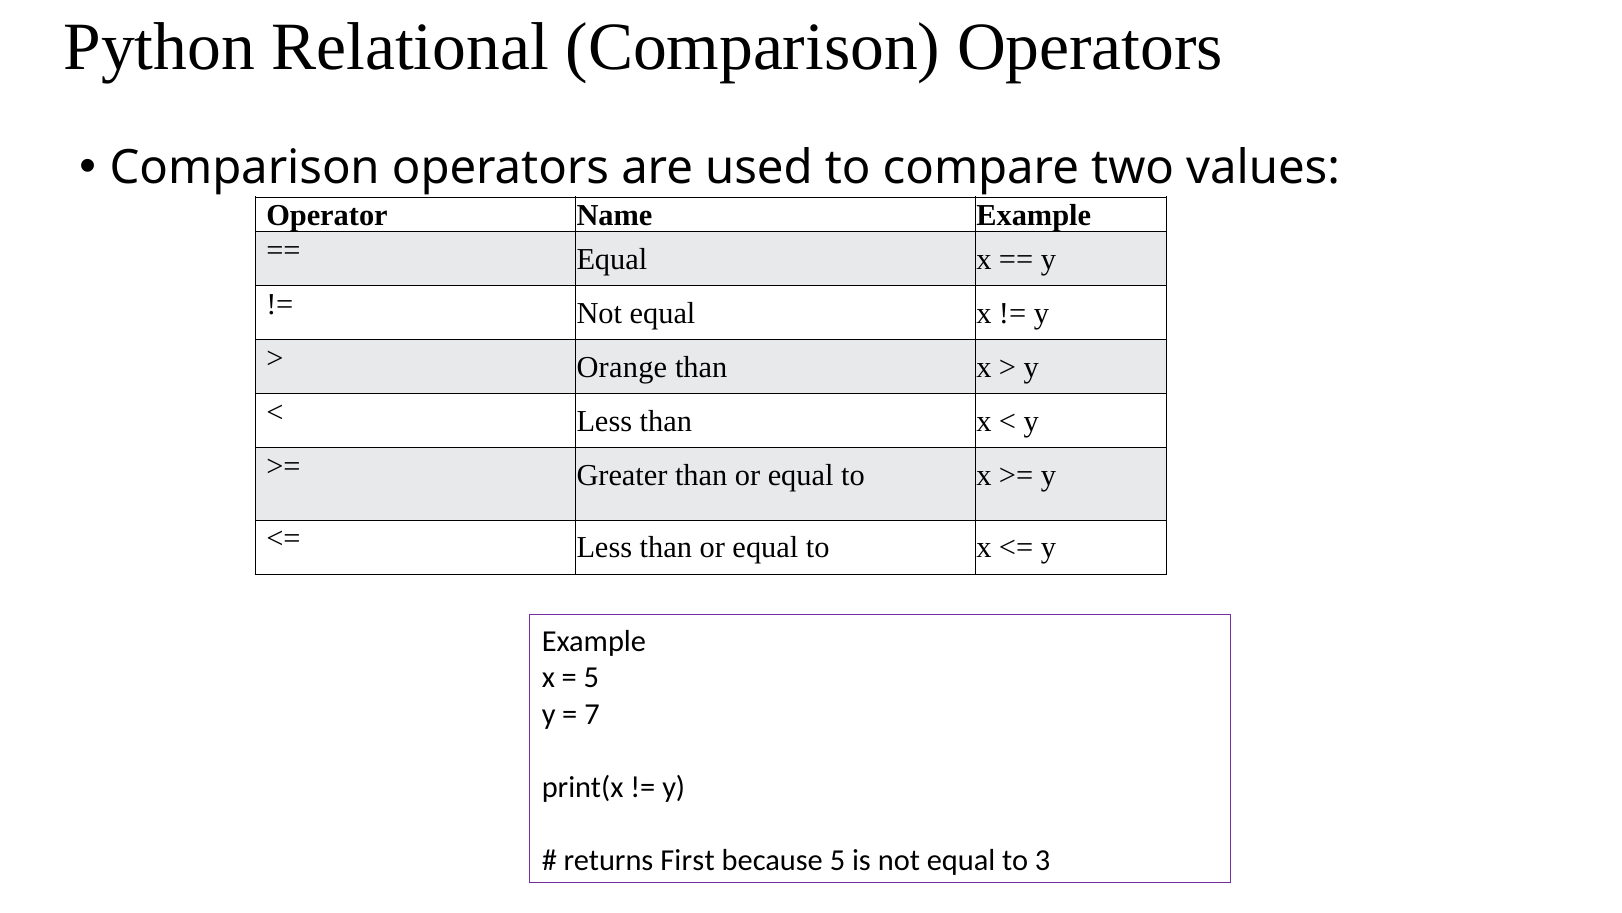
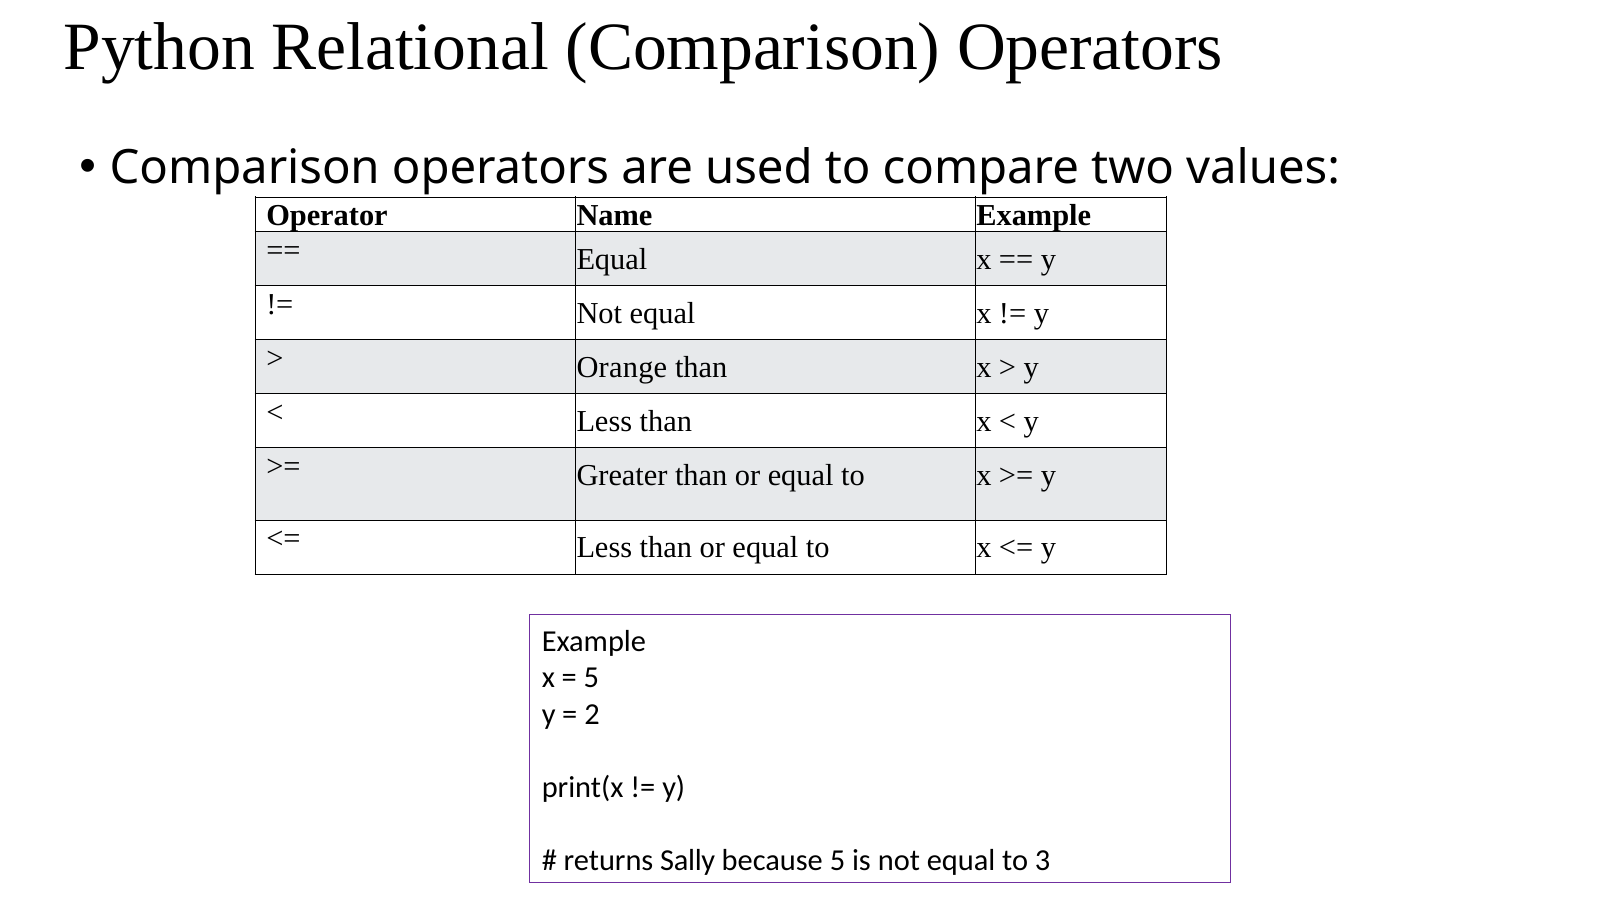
7: 7 -> 2
First: First -> Sally
